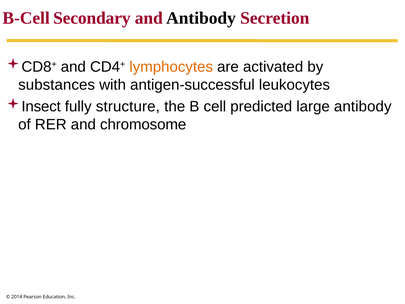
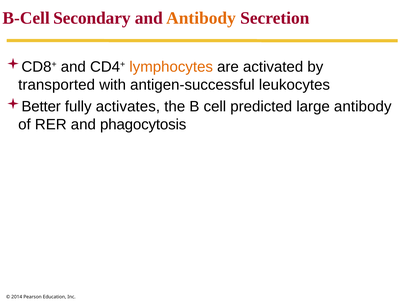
Antibody at (201, 18) colour: black -> orange
substances: substances -> transported
Insect: Insect -> Better
structure: structure -> activates
chromosome: chromosome -> phagocytosis
